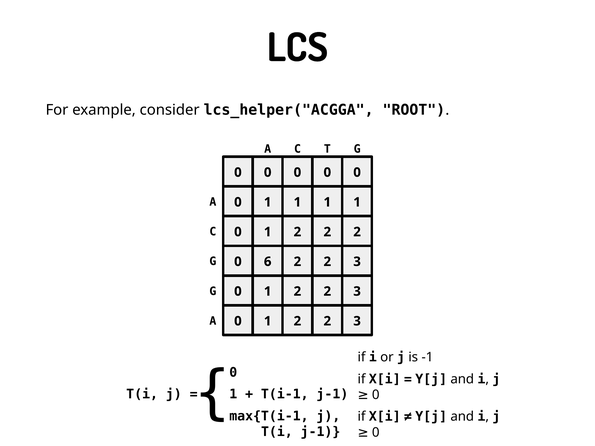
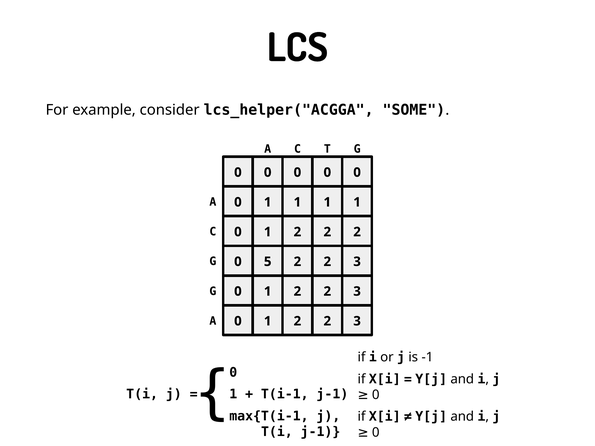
ROOT: ROOT -> SOME
6: 6 -> 5
